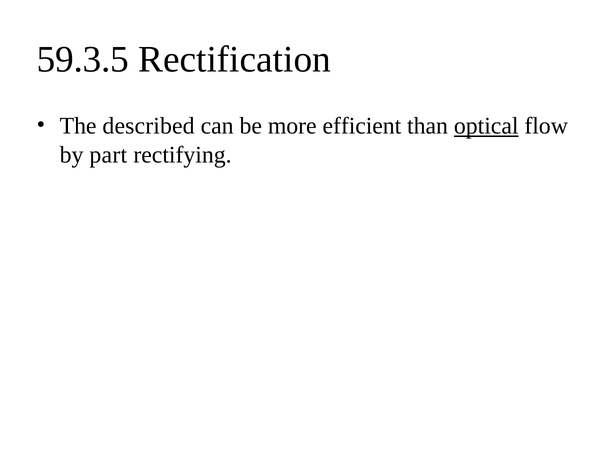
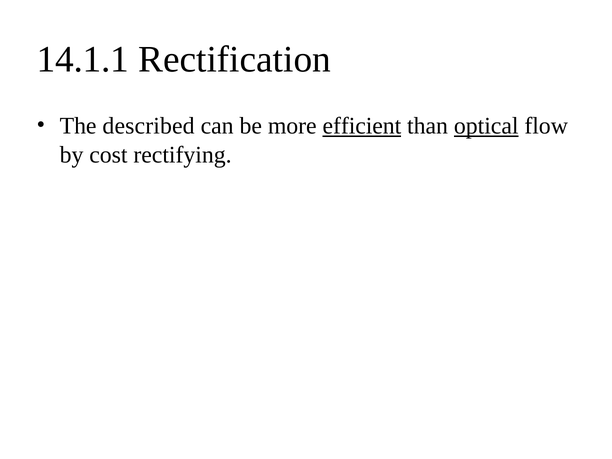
59.3.5: 59.3.5 -> 14.1.1
efficient underline: none -> present
part: part -> cost
